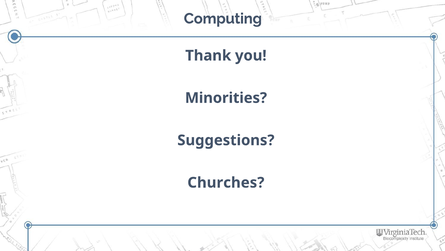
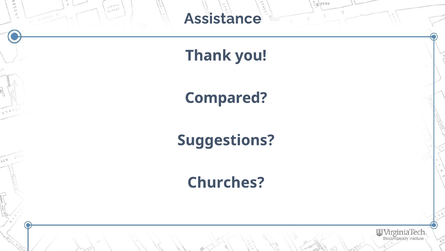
Computing: Computing -> Assistance
Minorities: Minorities -> Compared
